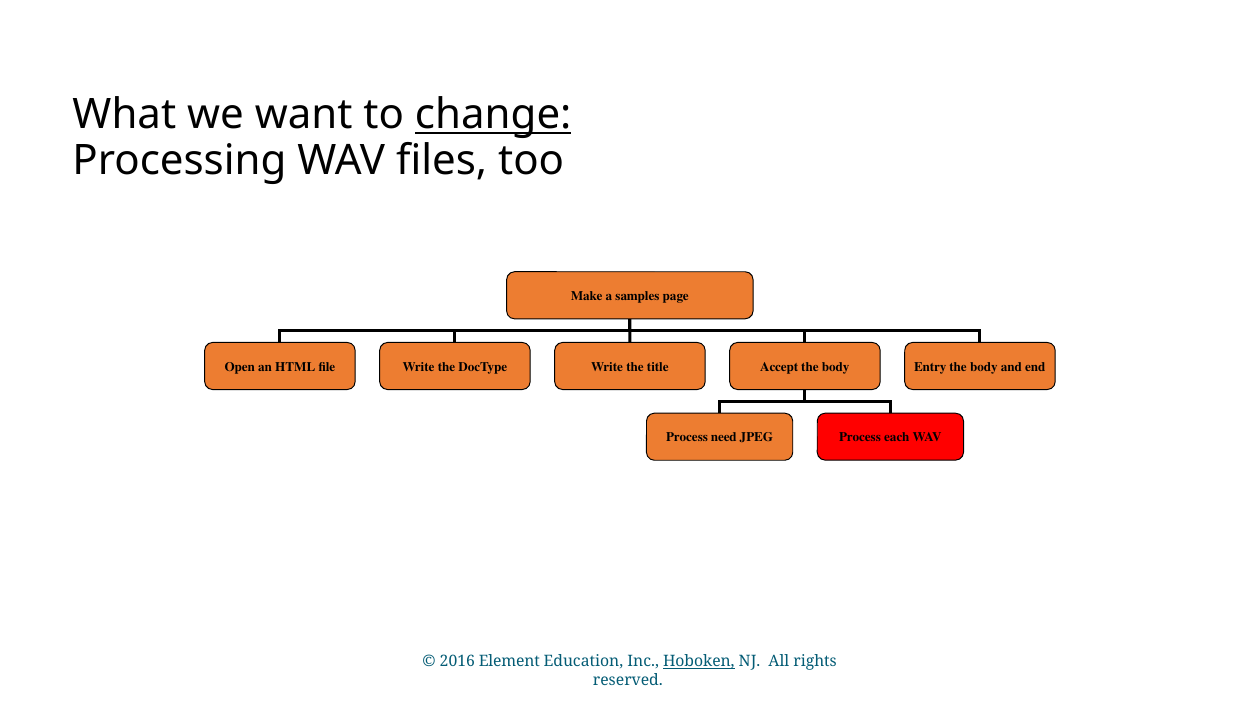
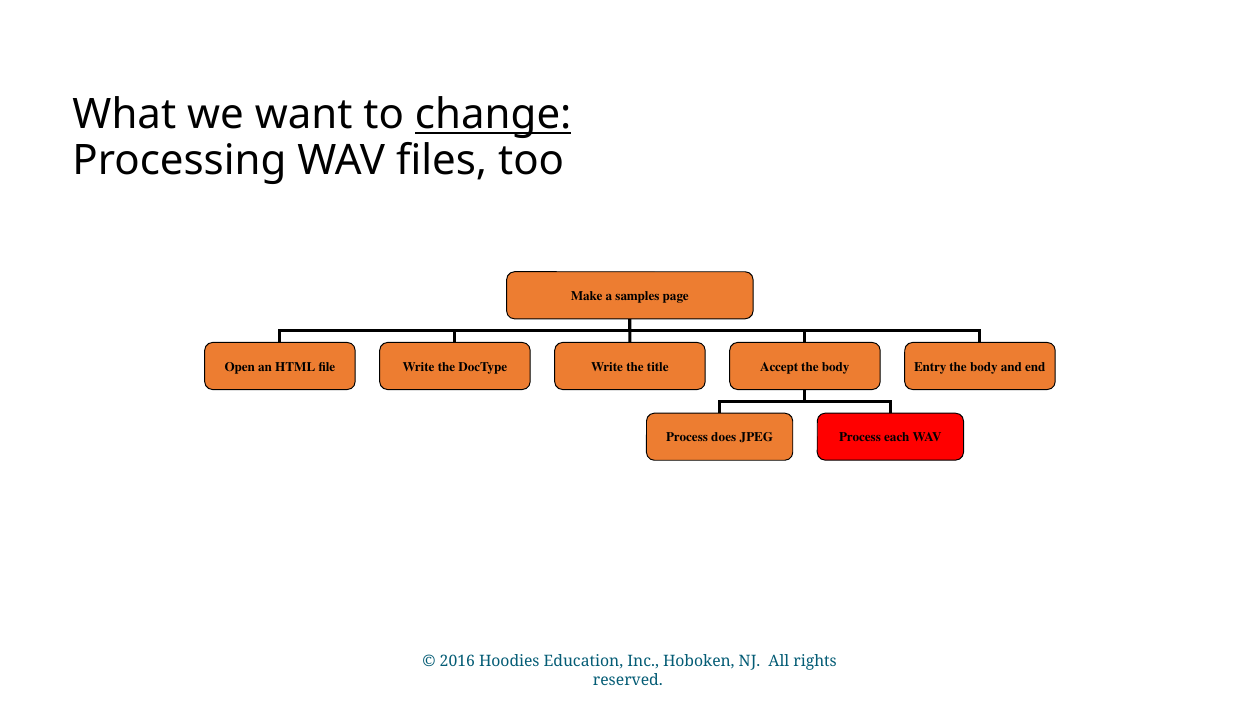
need: need -> does
Element: Element -> Hoodies
Hoboken underline: present -> none
